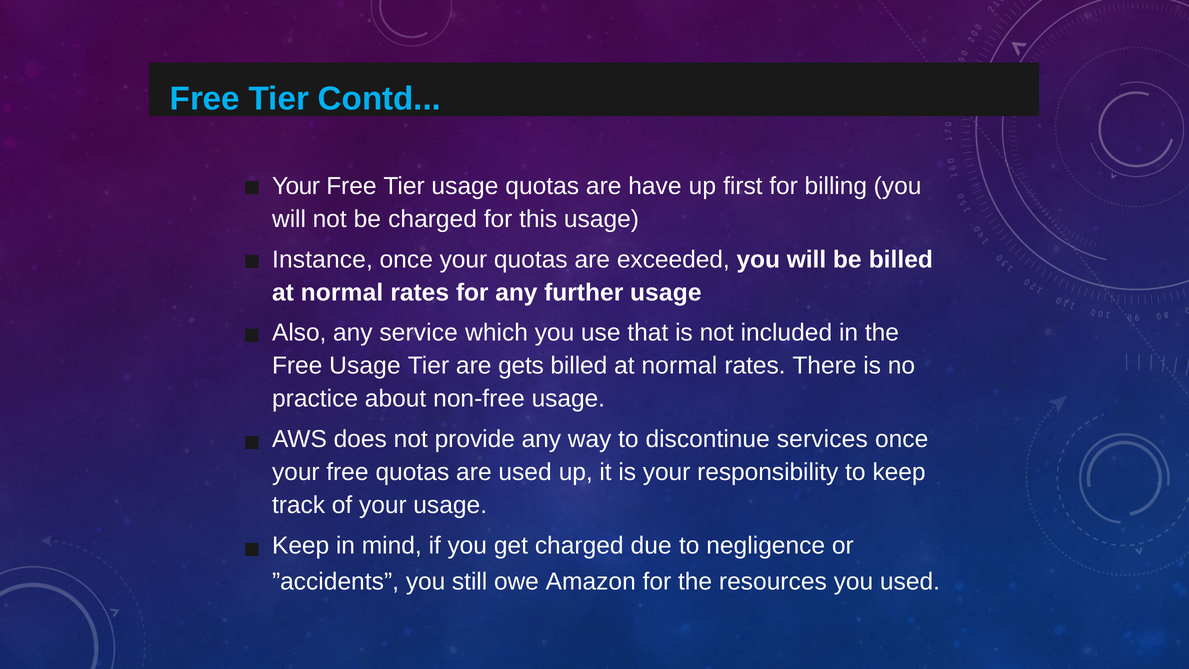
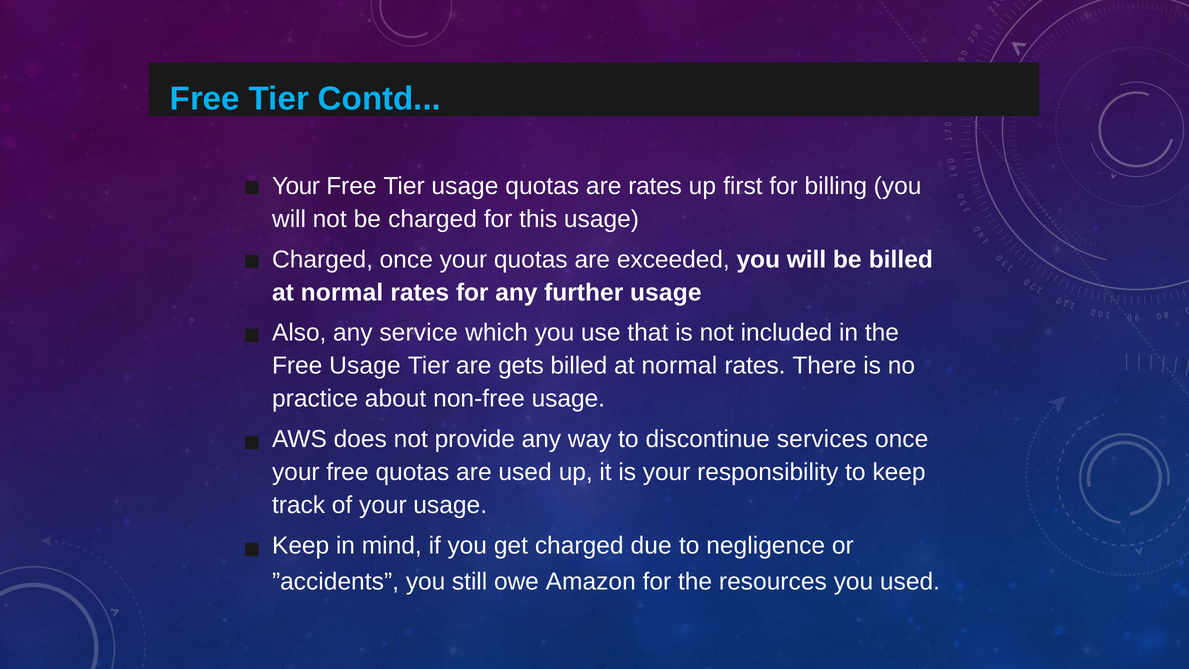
are have: have -> rates
Instance at (322, 259): Instance -> Charged
